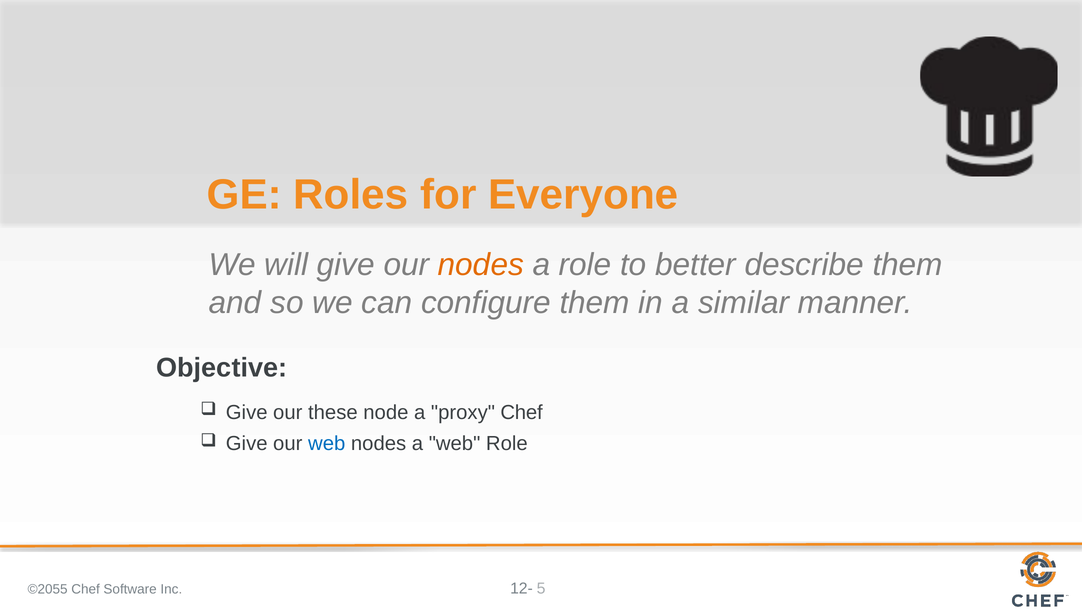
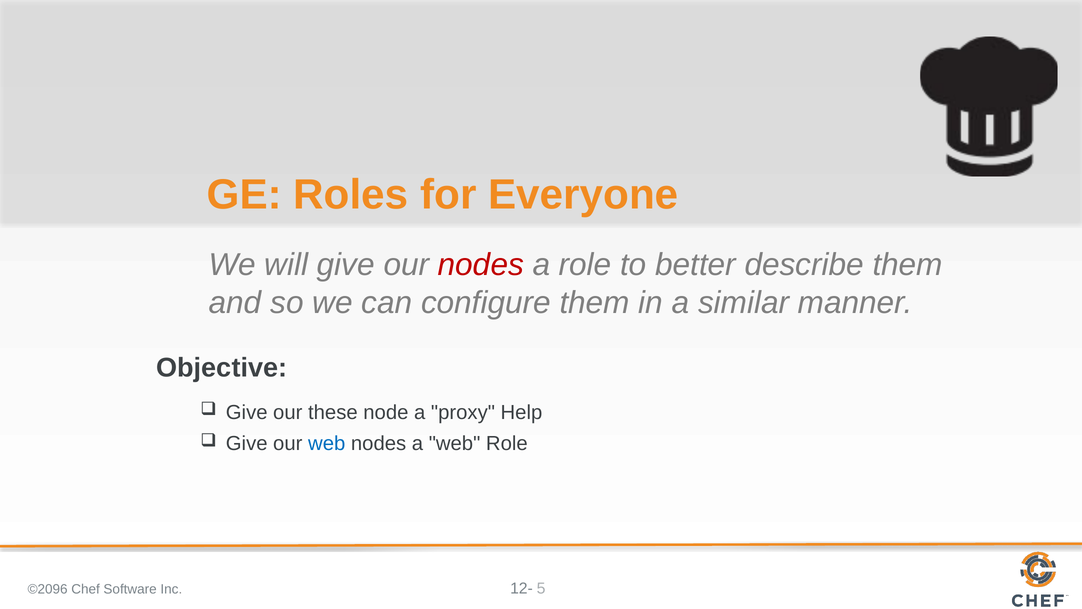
nodes at (481, 265) colour: orange -> red
proxy Chef: Chef -> Help
©2055: ©2055 -> ©2096
